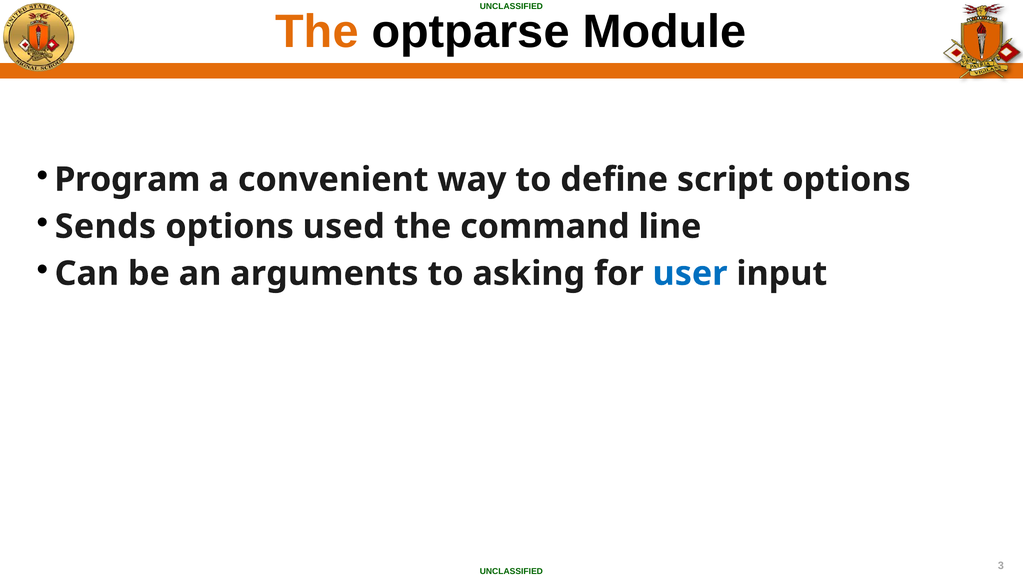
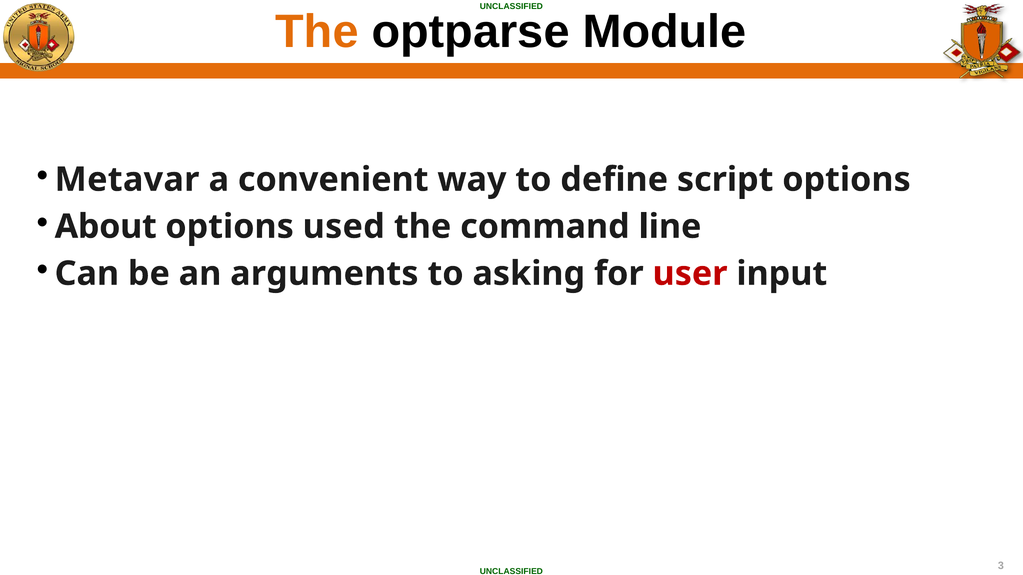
Program: Program -> Metavar
Sends: Sends -> About
user colour: blue -> red
